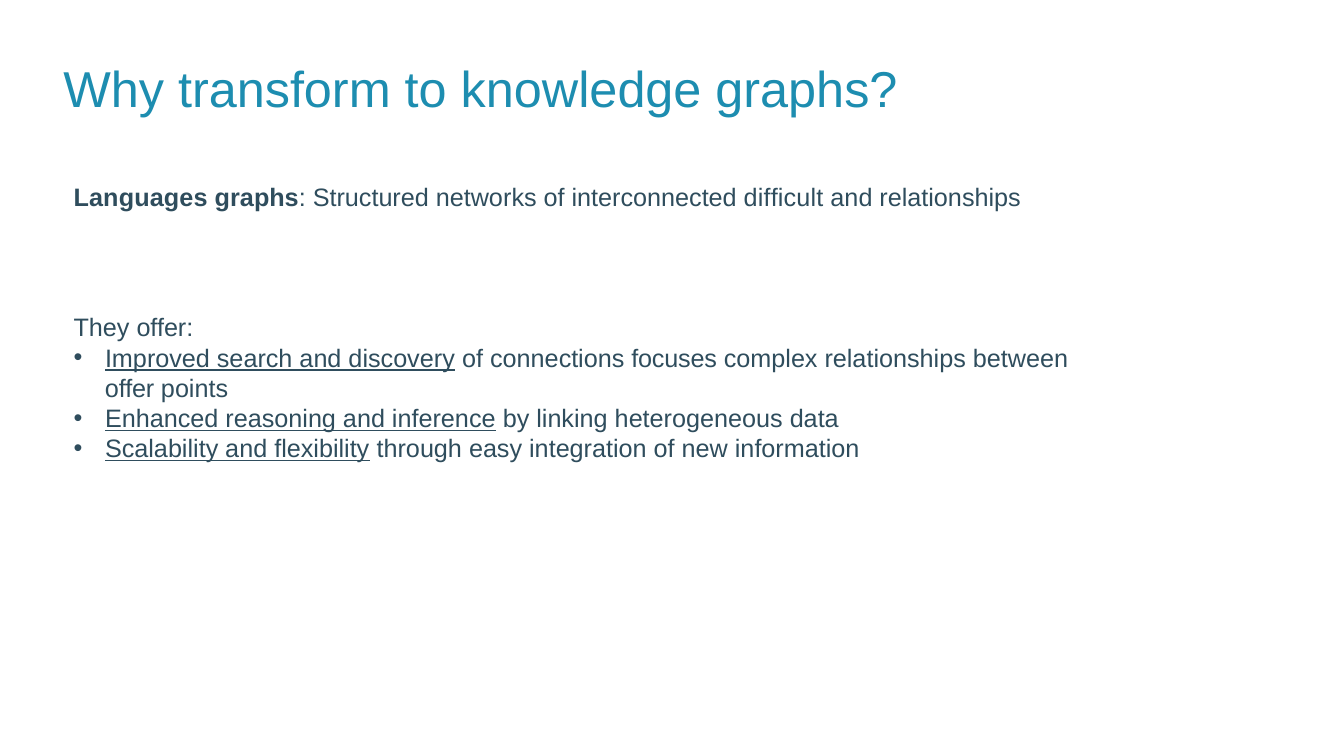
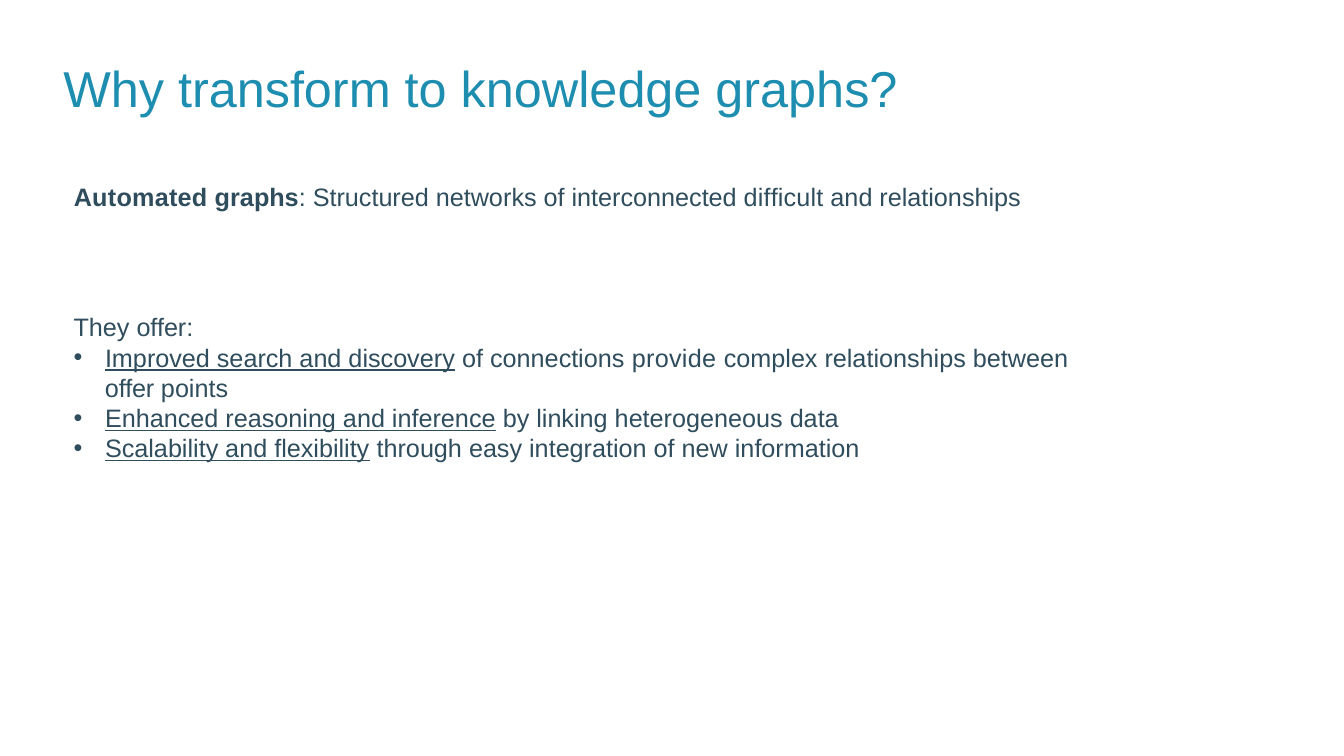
Languages: Languages -> Automated
focuses: focuses -> provide
